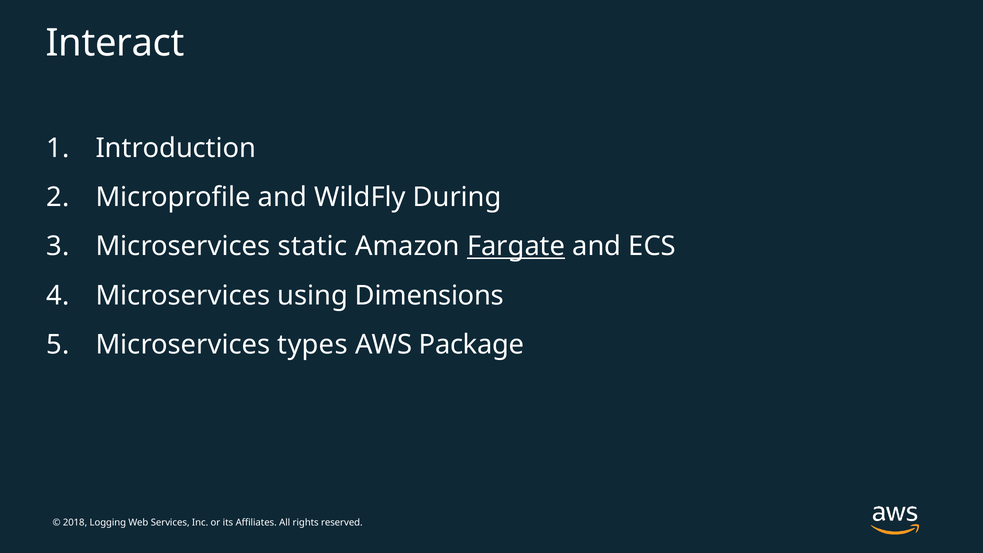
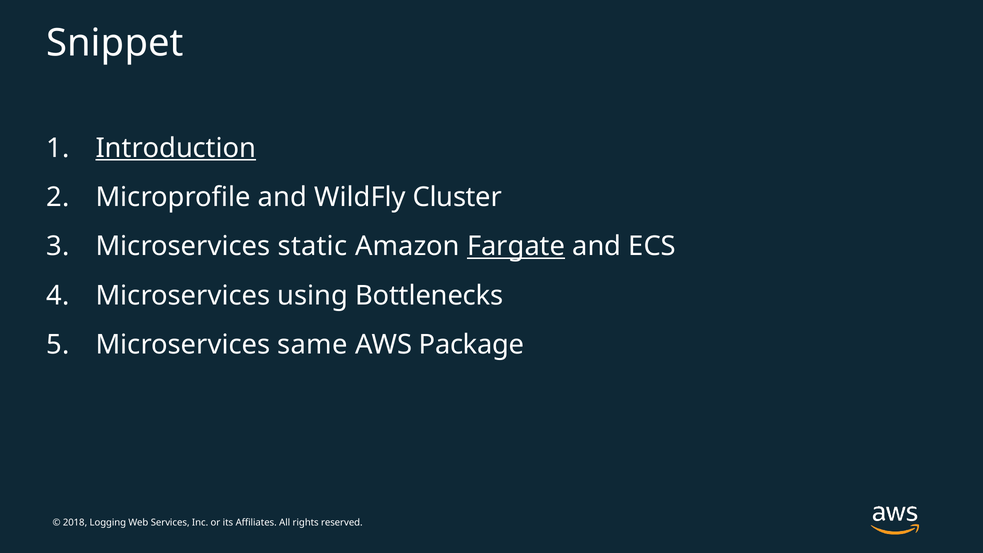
Interact: Interact -> Snippet
Introduction underline: none -> present
During: During -> Cluster
Dimensions: Dimensions -> Bottlenecks
types: types -> same
